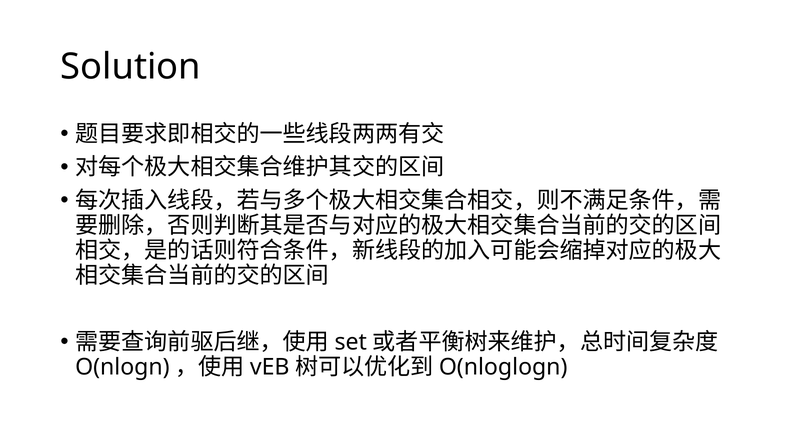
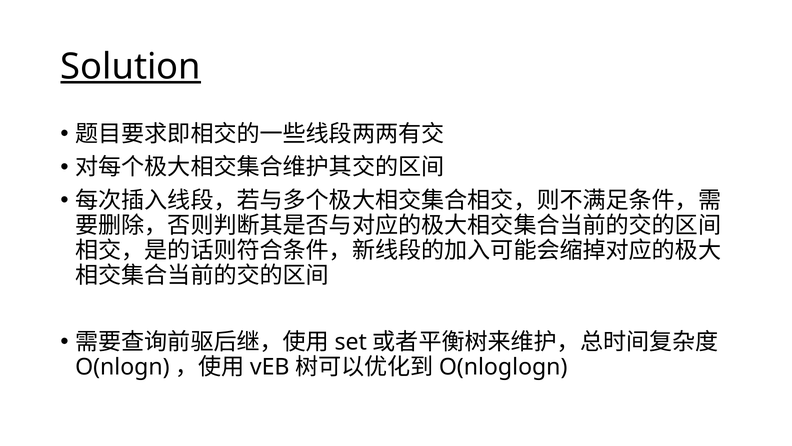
Solution underline: none -> present
